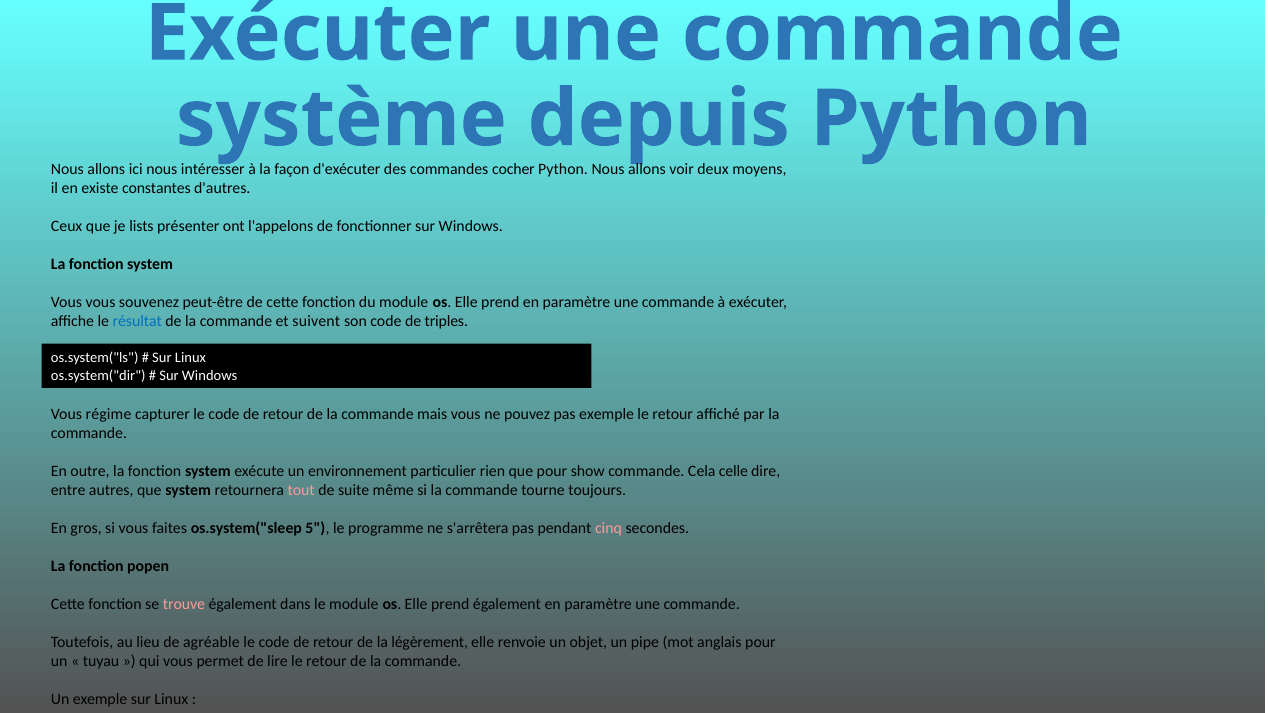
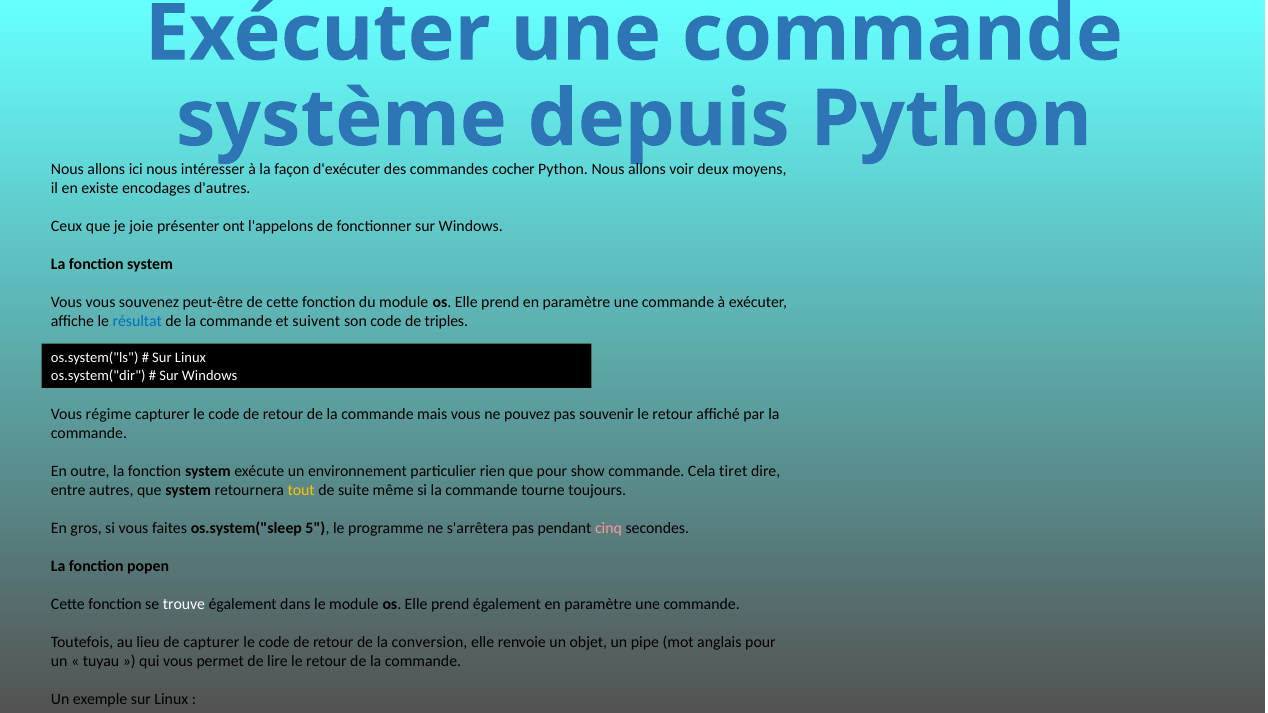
constantes: constantes -> encodages
lists: lists -> joie
pas exemple: exemple -> souvenir
celle: celle -> tiret
tout colour: pink -> yellow
trouve colour: pink -> white
de agréable: agréable -> capturer
légèrement: légèrement -> conversion
